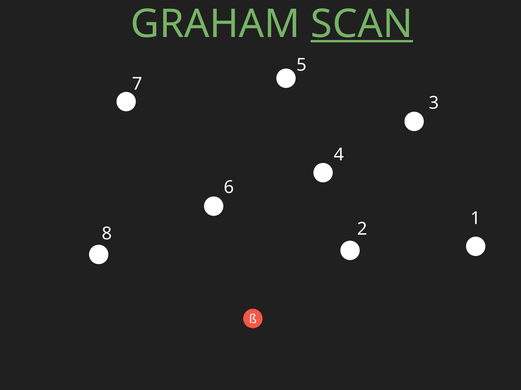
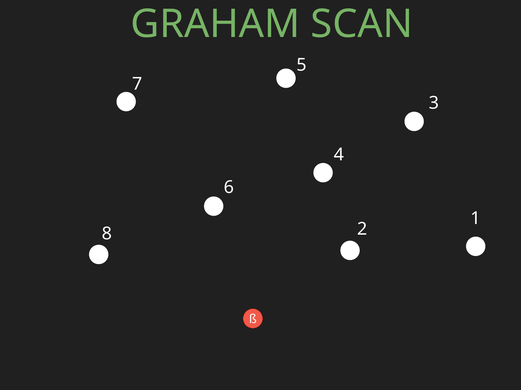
SCAN underline: present -> none
